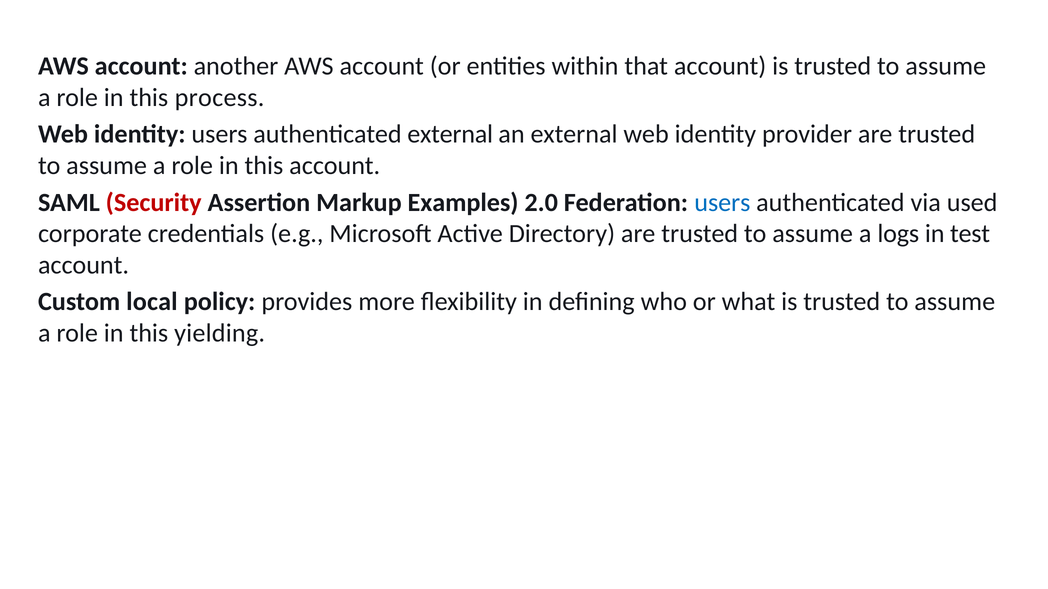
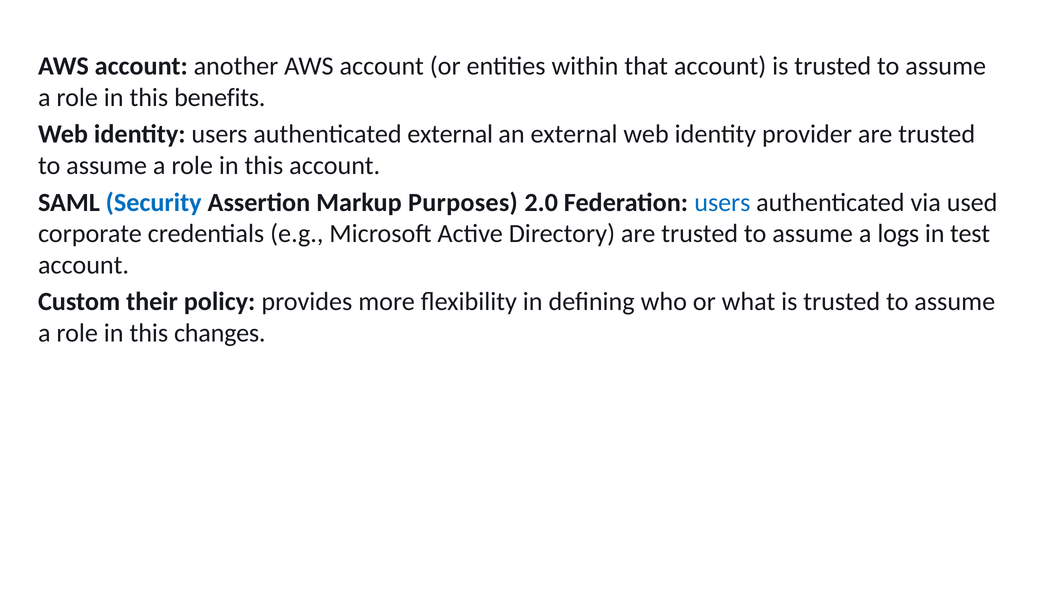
process: process -> benefits
Security colour: red -> blue
Examples: Examples -> Purposes
local: local -> their
yielding: yielding -> changes
